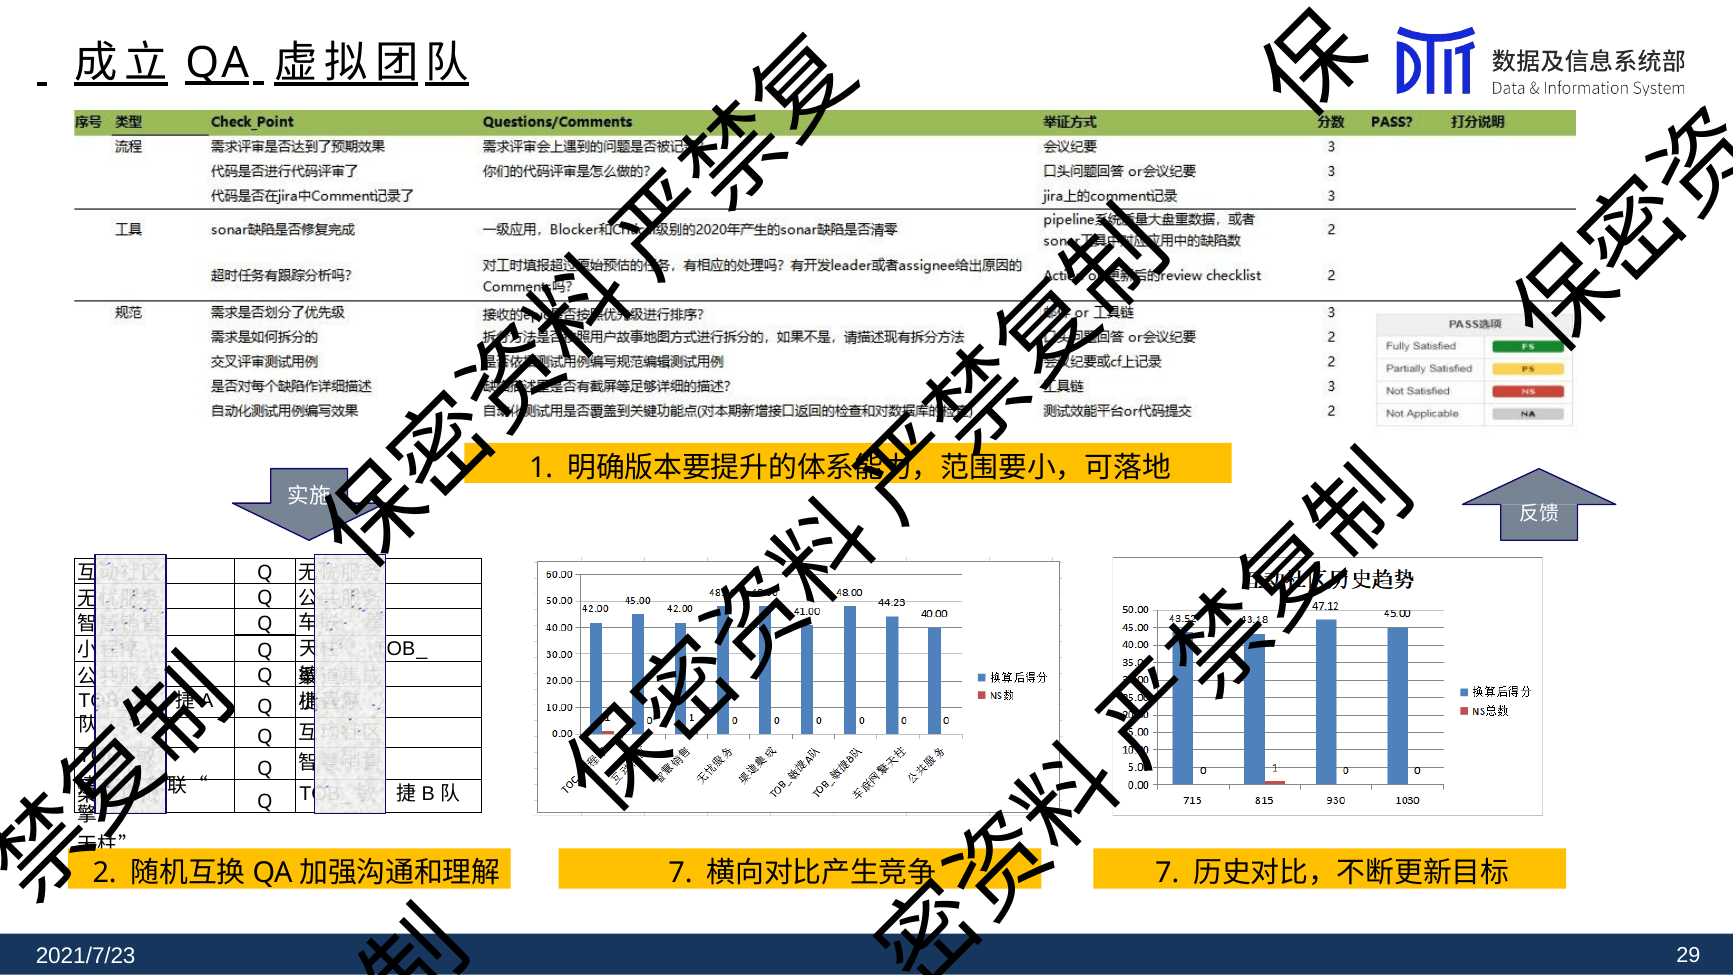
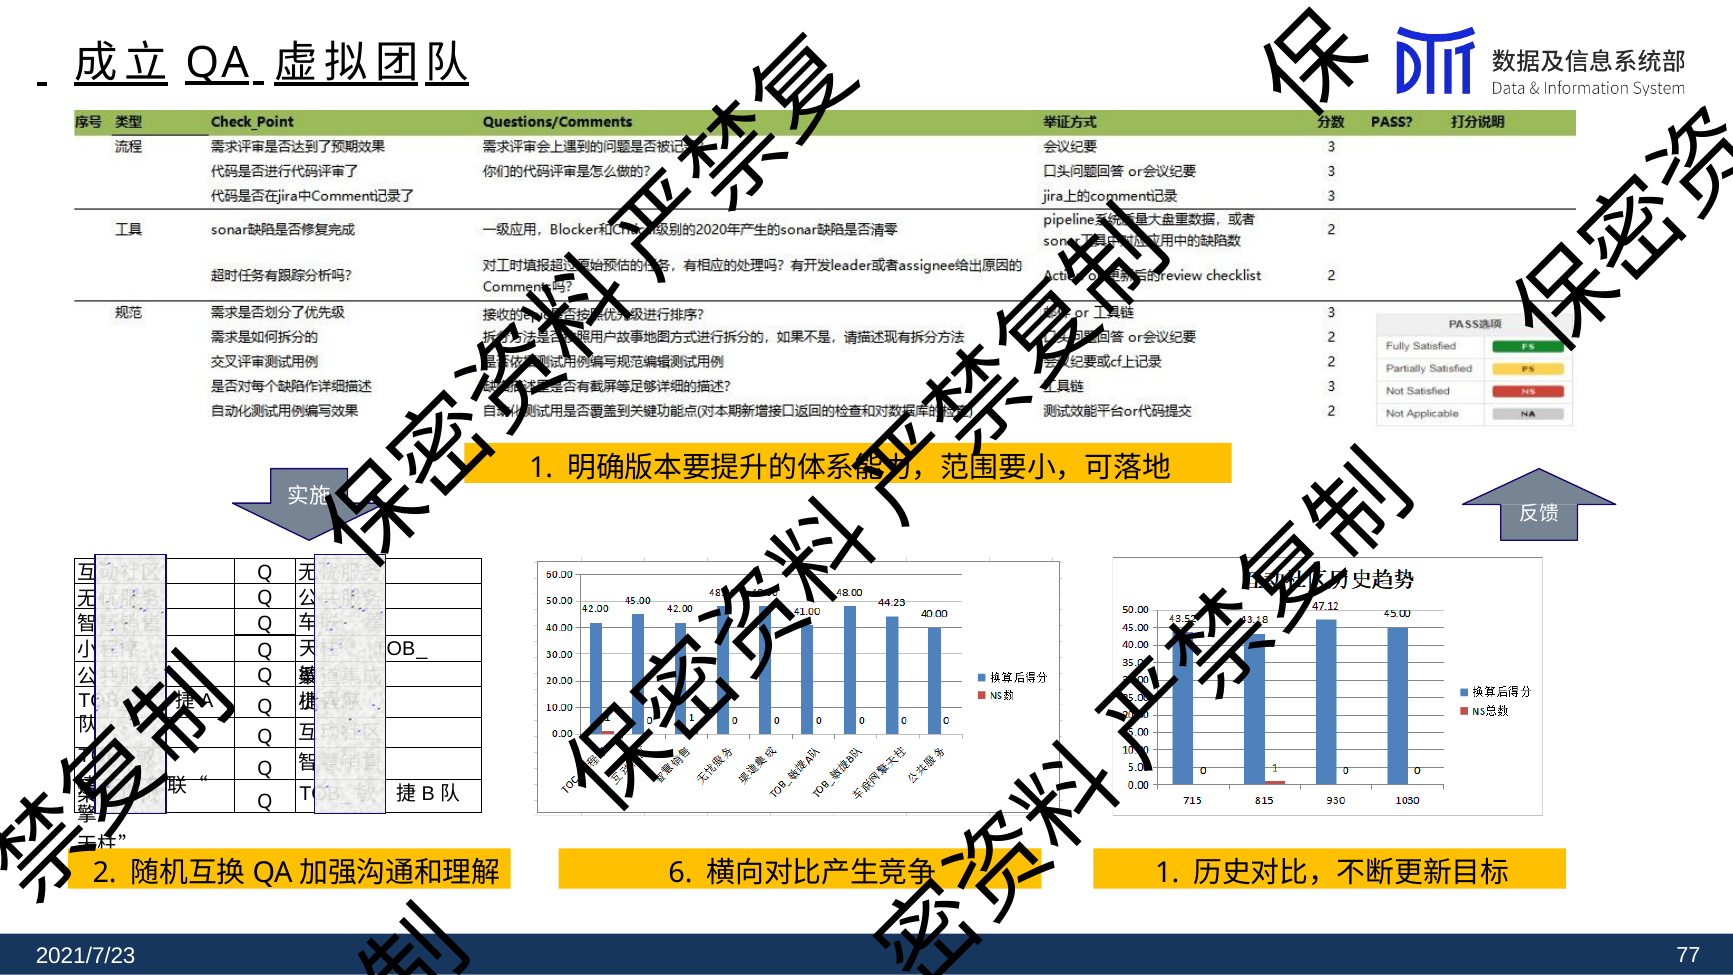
7 at (681, 873): 7 -> 6
7 at (1167, 873): 7 -> 1
29: 29 -> 77
